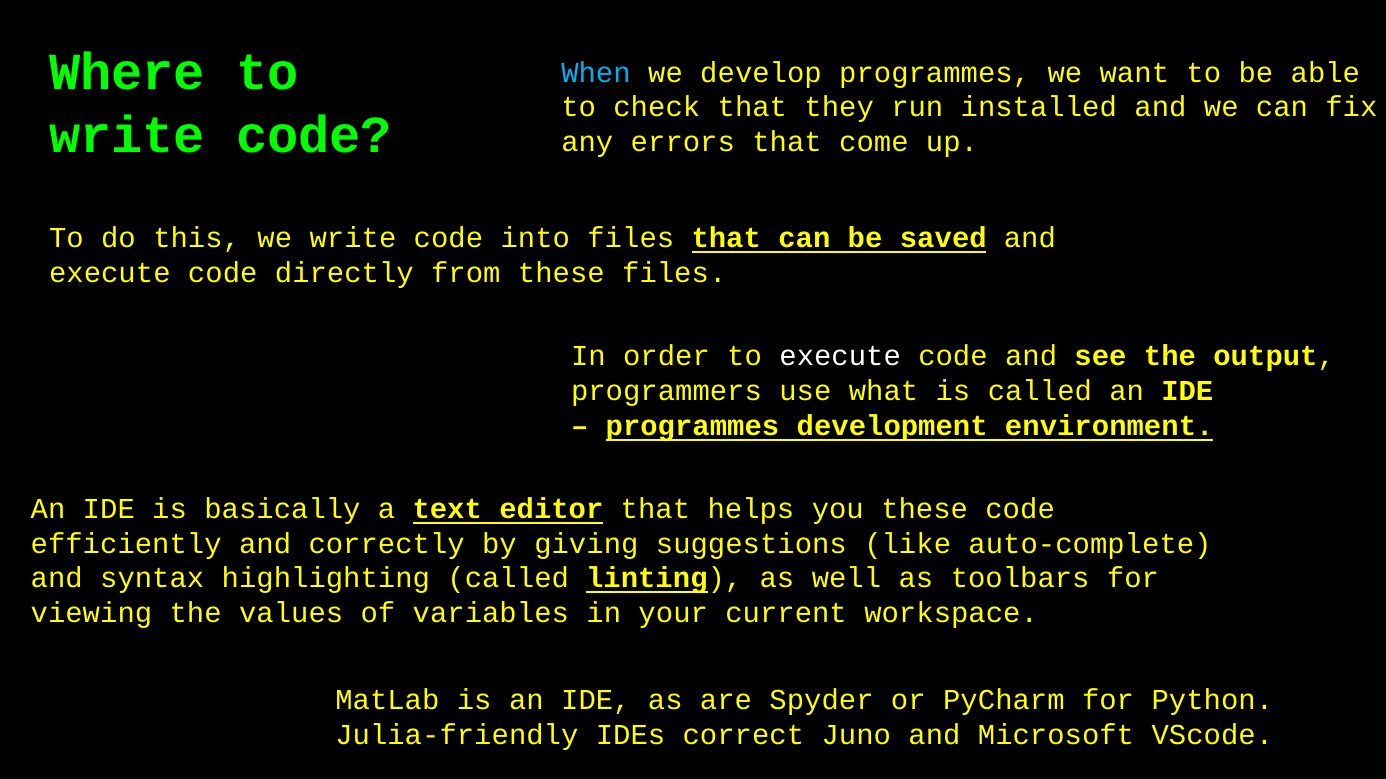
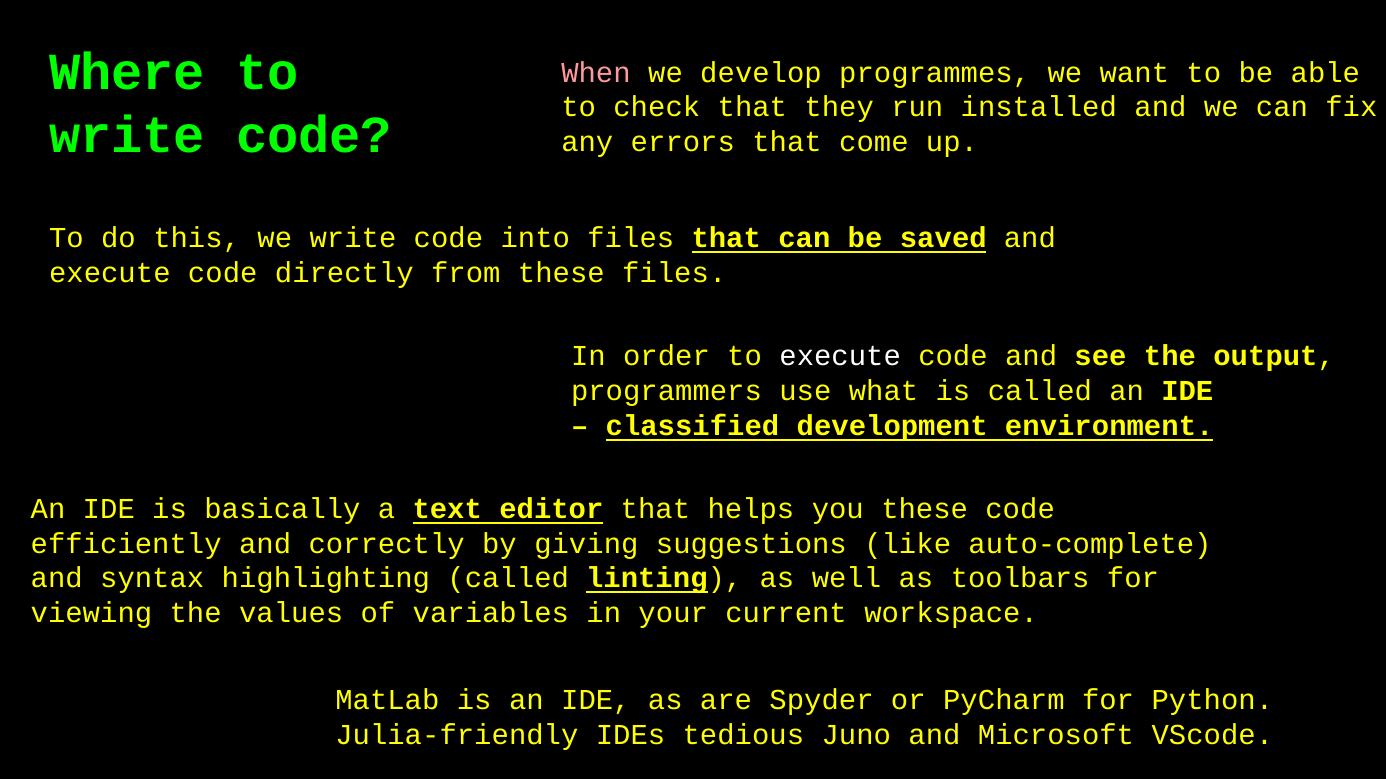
When colour: light blue -> pink
programmes at (692, 426): programmes -> classified
correct: correct -> tedious
